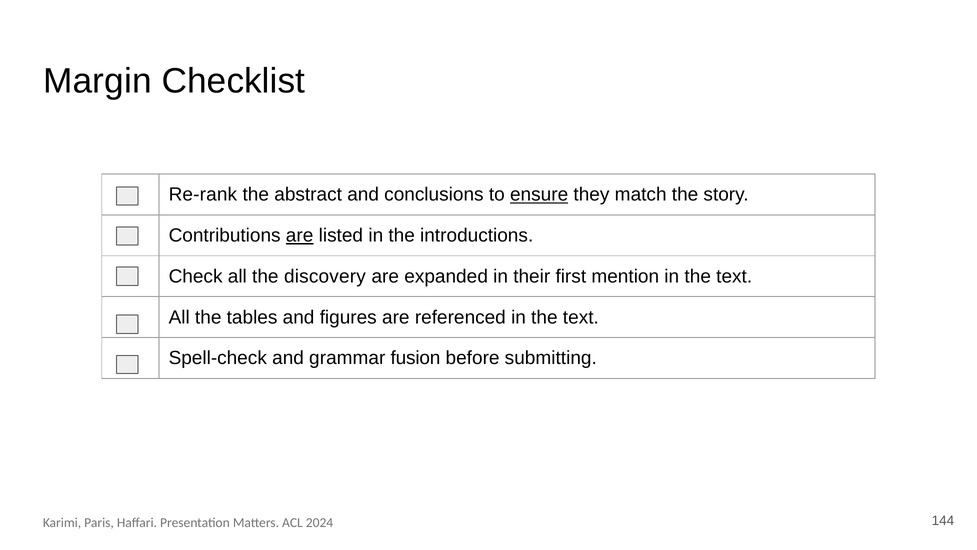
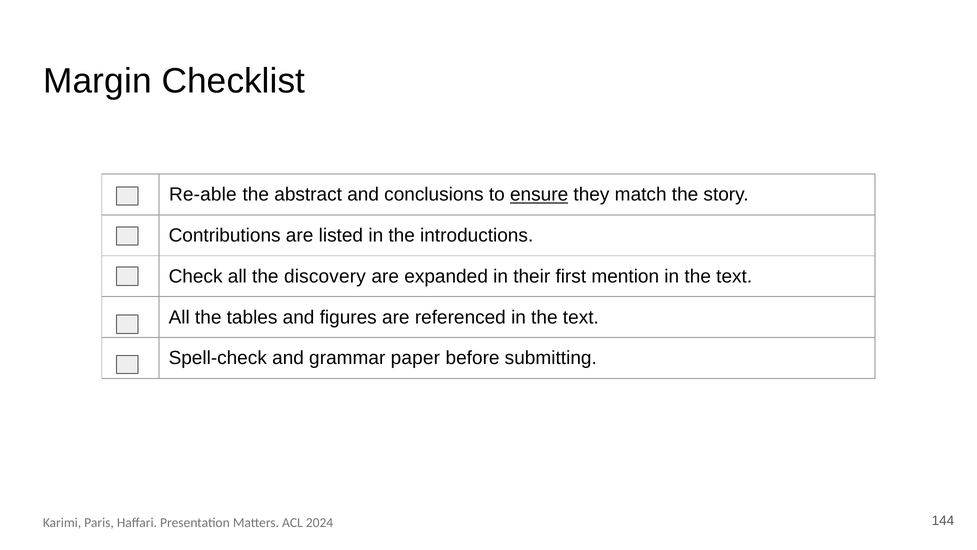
Re-rank: Re-rank -> Re-able
are at (300, 235) underline: present -> none
fusion: fusion -> paper
